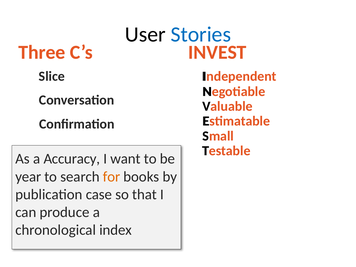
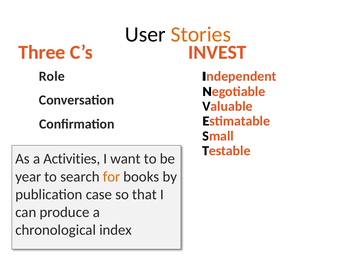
Stories colour: blue -> orange
Slice: Slice -> Role
Accuracy: Accuracy -> Activities
